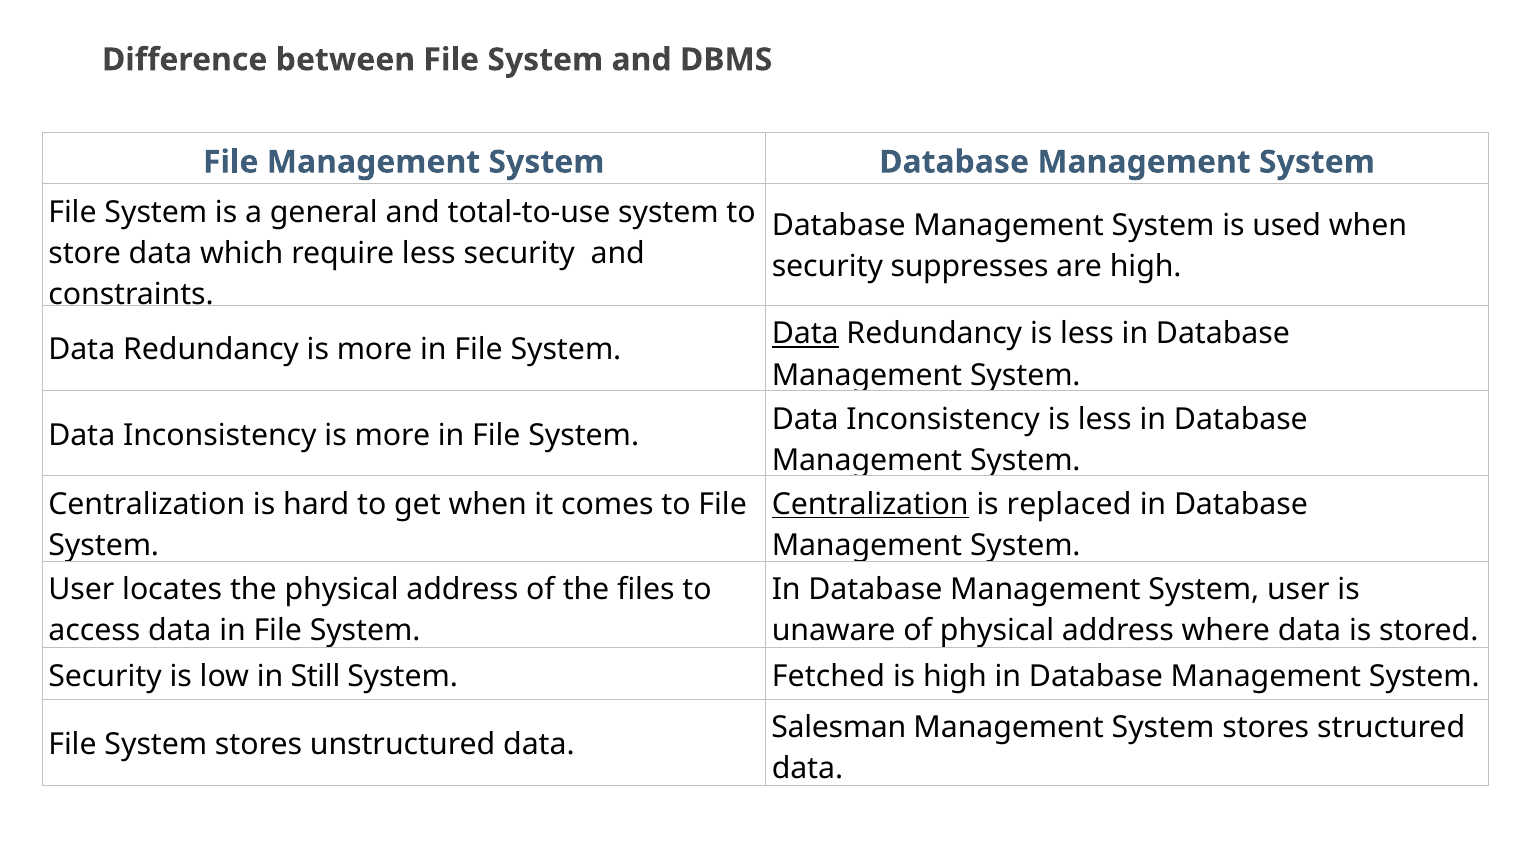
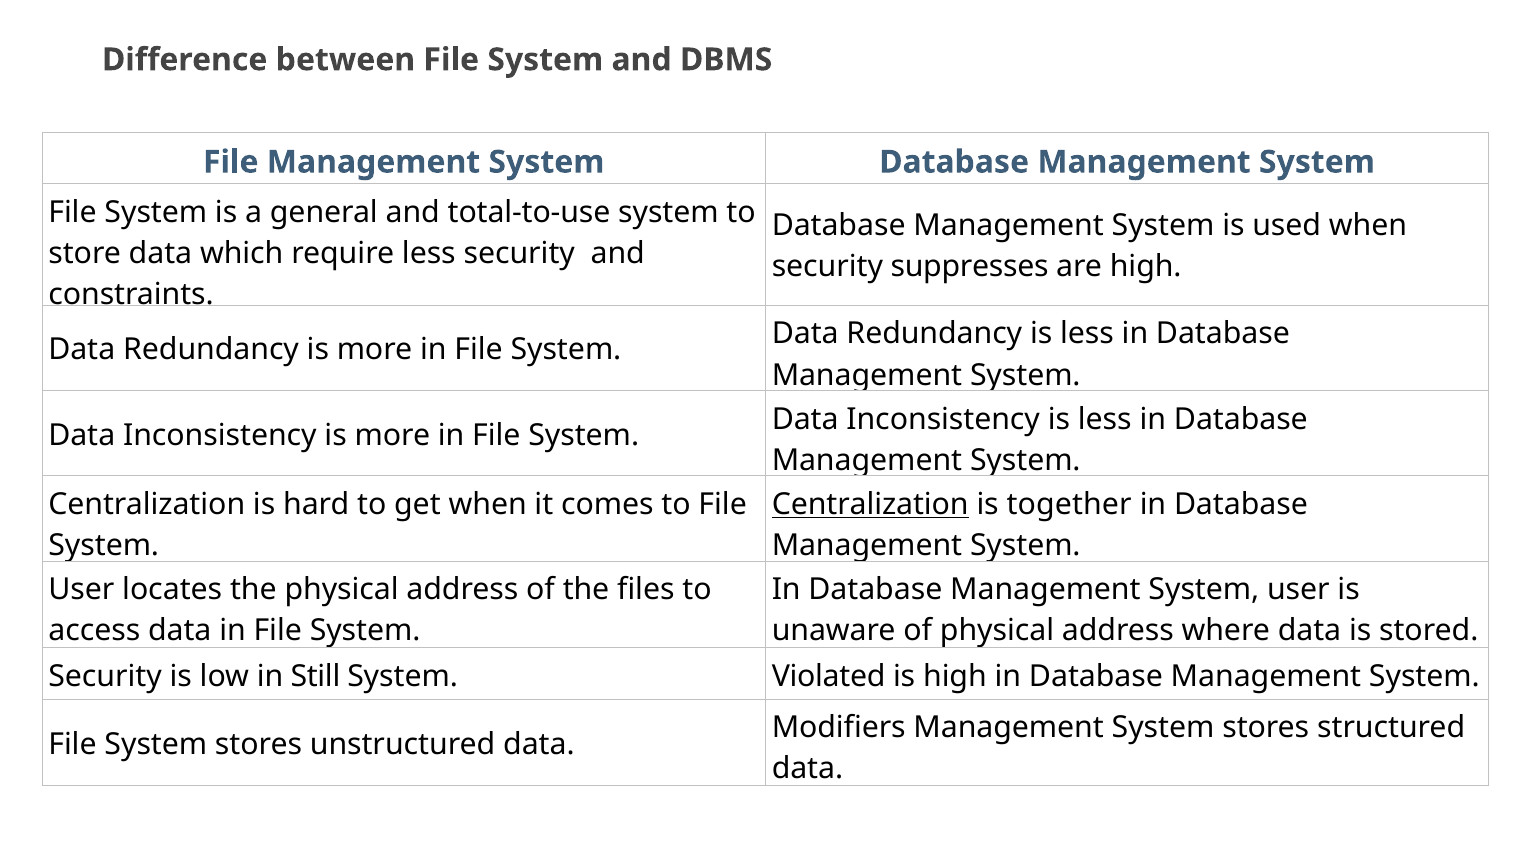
Data at (805, 334) underline: present -> none
replaced: replaced -> together
Fetched: Fetched -> Violated
Salesman: Salesman -> Modifiers
